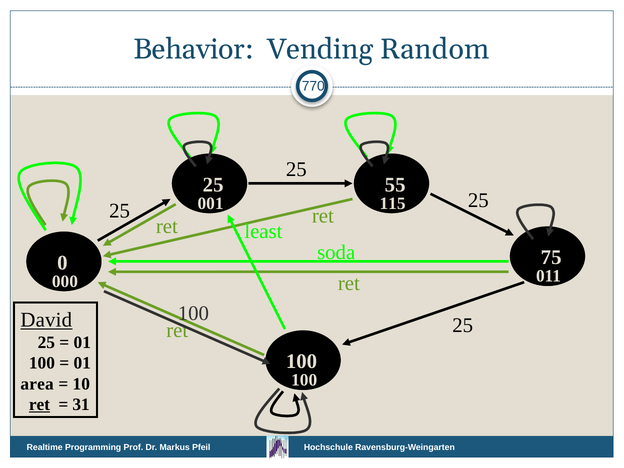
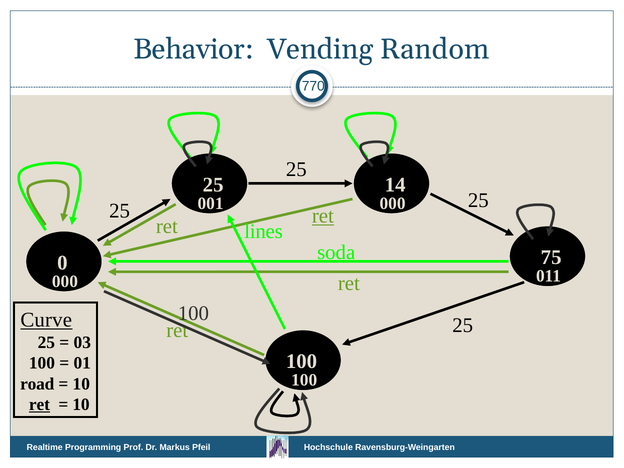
55: 55 -> 14
115 at (393, 203): 115 -> 000
ret at (323, 216) underline: none -> present
least: least -> lines
David: David -> Curve
01 at (82, 342): 01 -> 03
area: area -> road
31 at (81, 405): 31 -> 10
